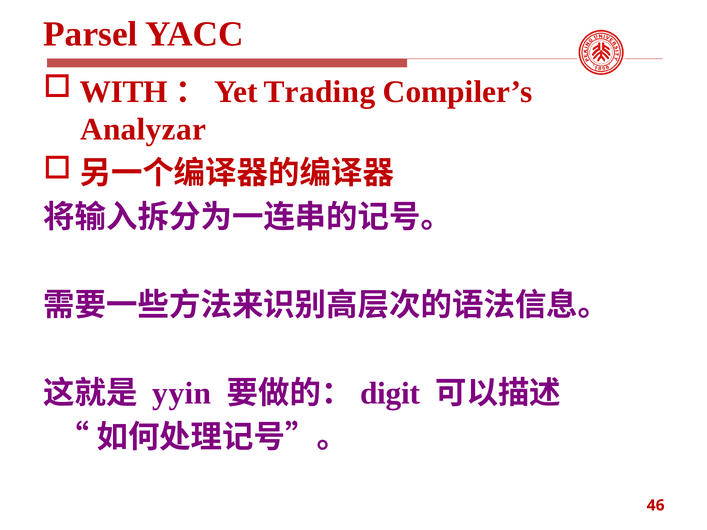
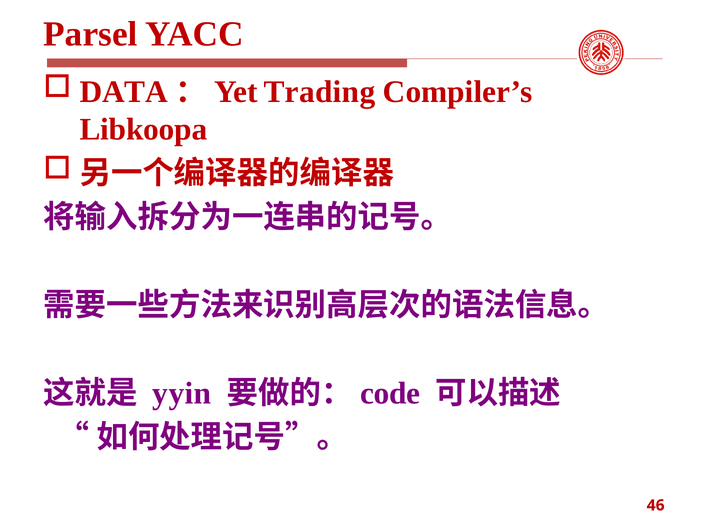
WITH: WITH -> DATA
Analyzar: Analyzar -> Libkoopa
digit: digit -> code
